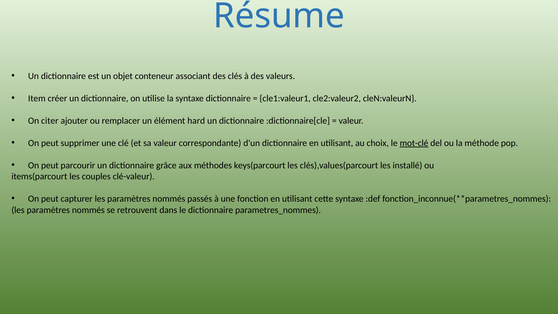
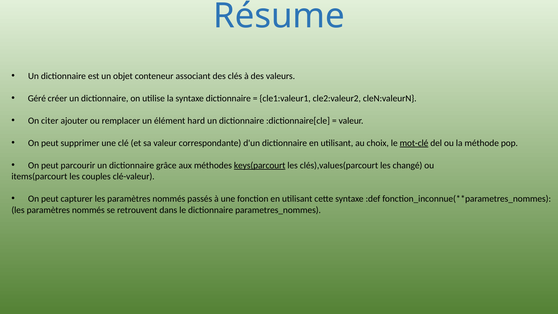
Item: Item -> Géré
keys(parcourt underline: none -> present
installé: installé -> changé
